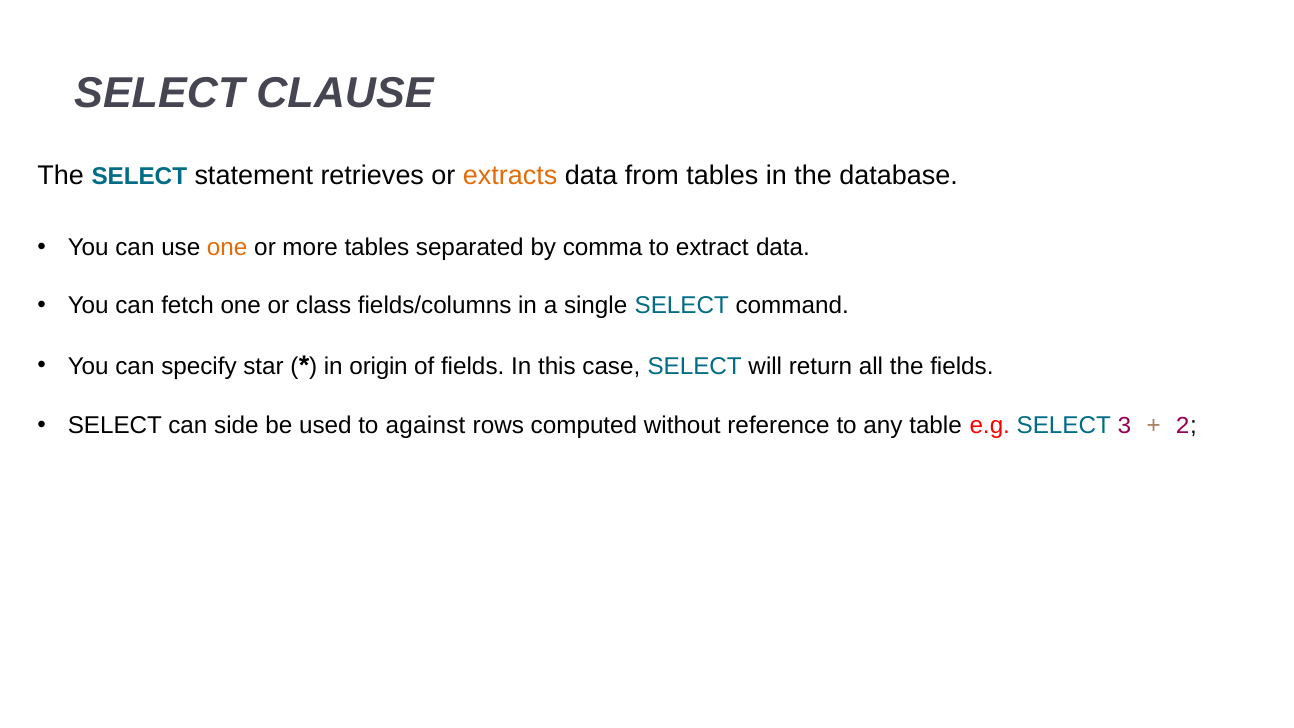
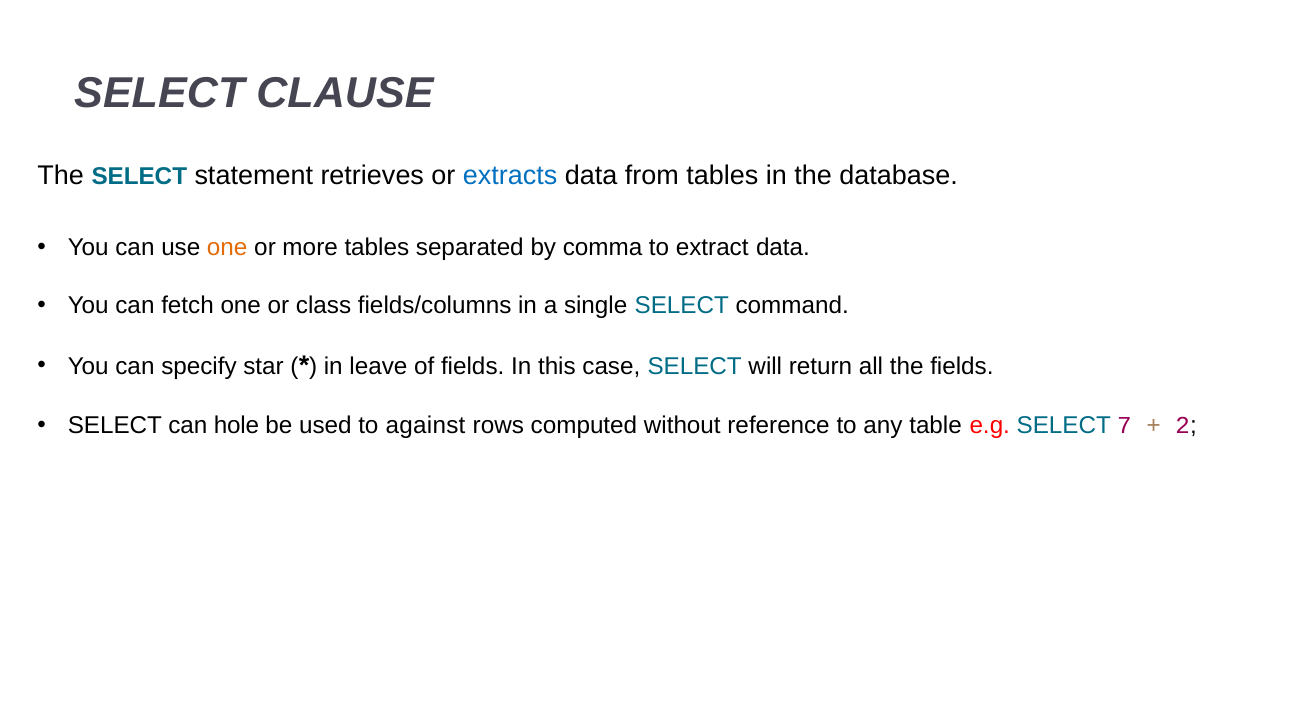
extracts colour: orange -> blue
origin: origin -> leave
side: side -> hole
3: 3 -> 7
